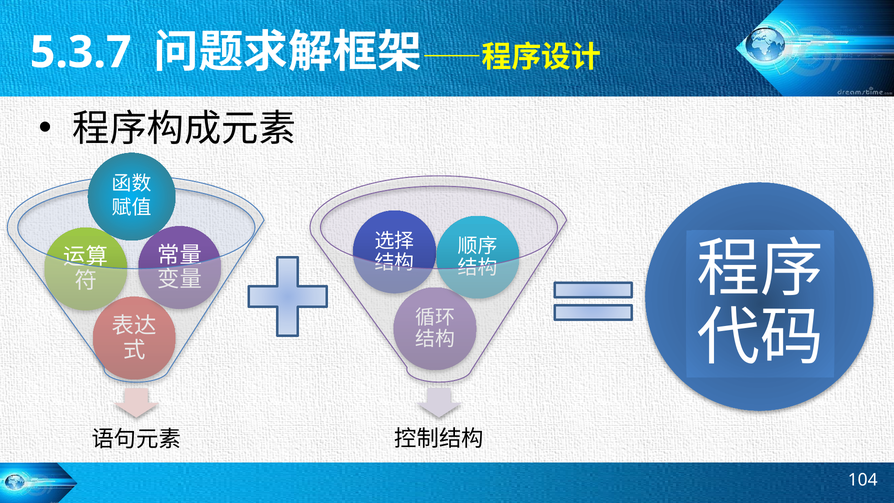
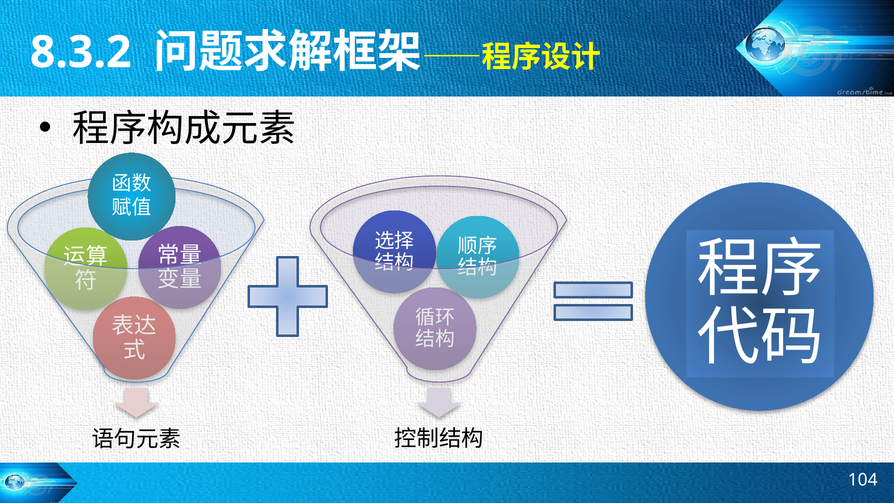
5.3.7: 5.3.7 -> 8.3.2
